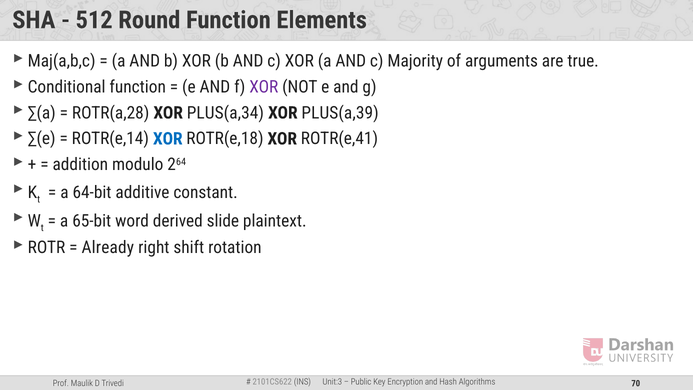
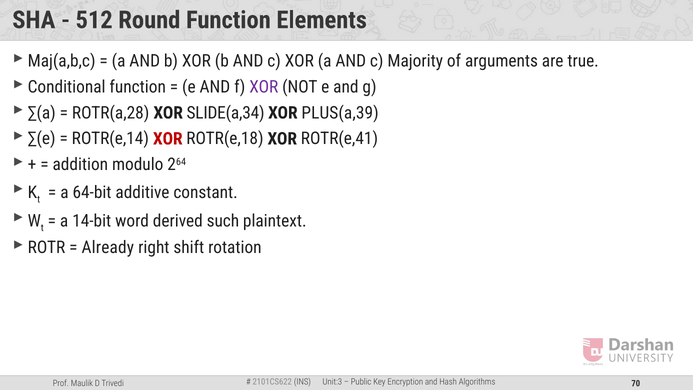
PLUS(a,34: PLUS(a,34 -> SLIDE(a,34
XOR at (168, 139) colour: blue -> red
65-bit: 65-bit -> 14-bit
slide: slide -> such
